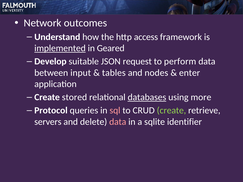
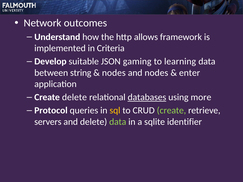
access: access -> allows
implemented underline: present -> none
Geared: Geared -> Criteria
request: request -> gaming
perform: perform -> learning
input: input -> string
tables at (114, 73): tables -> nodes
Create stored: stored -> delete
sql colour: pink -> yellow
data at (118, 122) colour: pink -> light green
